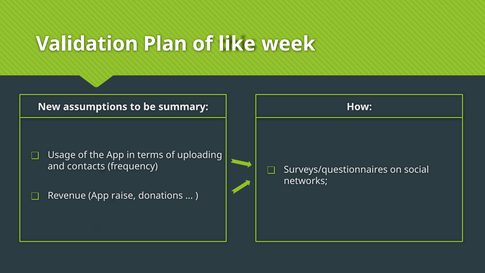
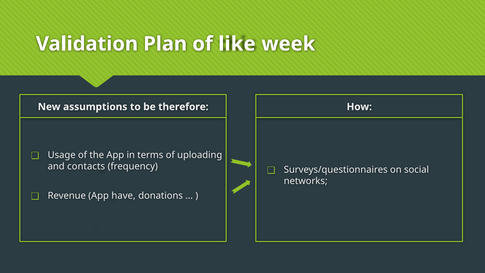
summary: summary -> therefore
raise: raise -> have
